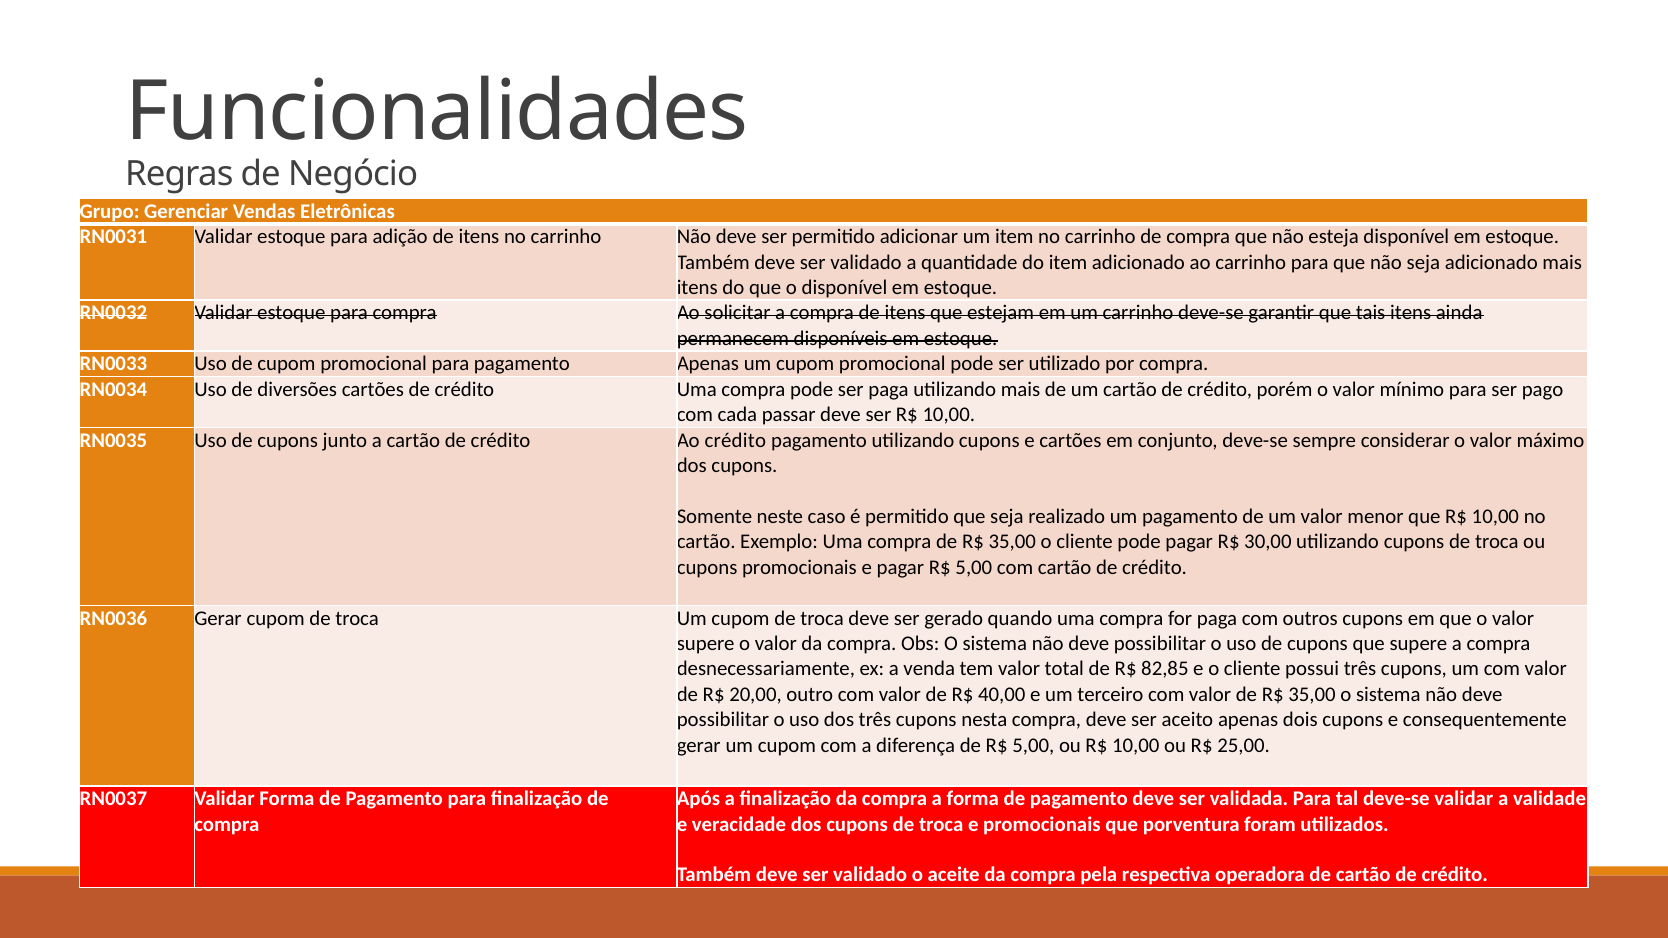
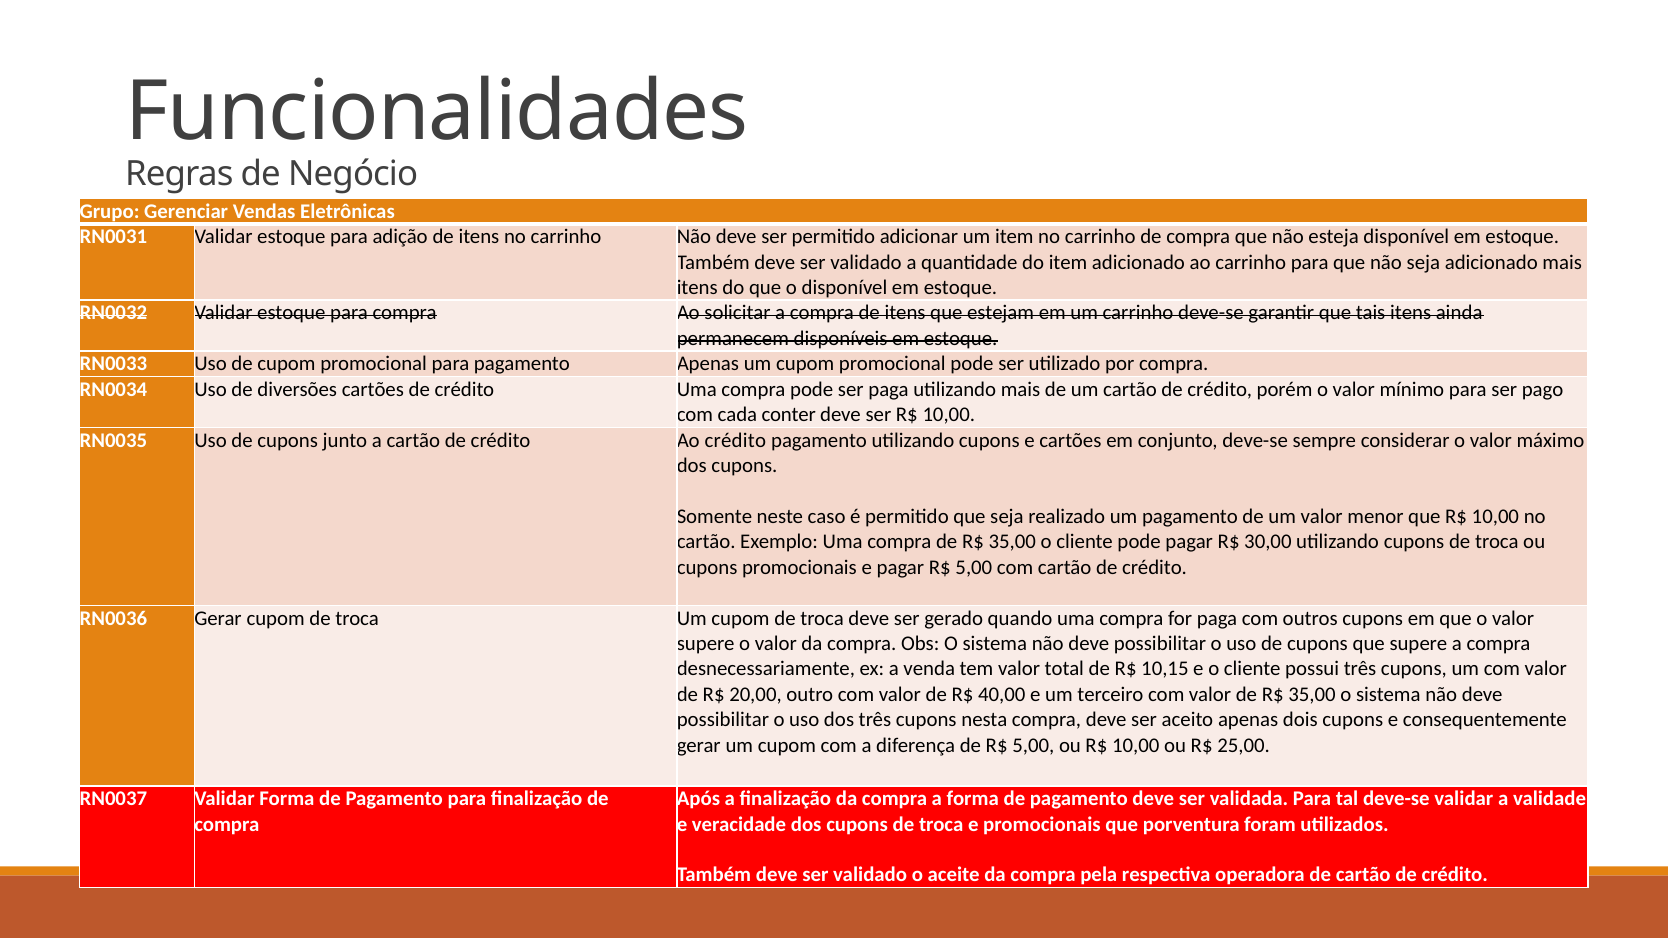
passar: passar -> conter
82,85: 82,85 -> 10,15
